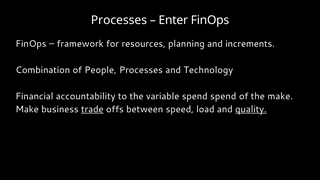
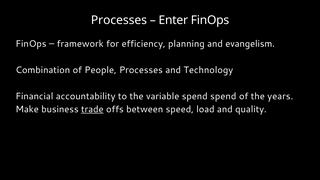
resources: resources -> efficiency
increments: increments -> evangelism
the make: make -> years
quality underline: present -> none
